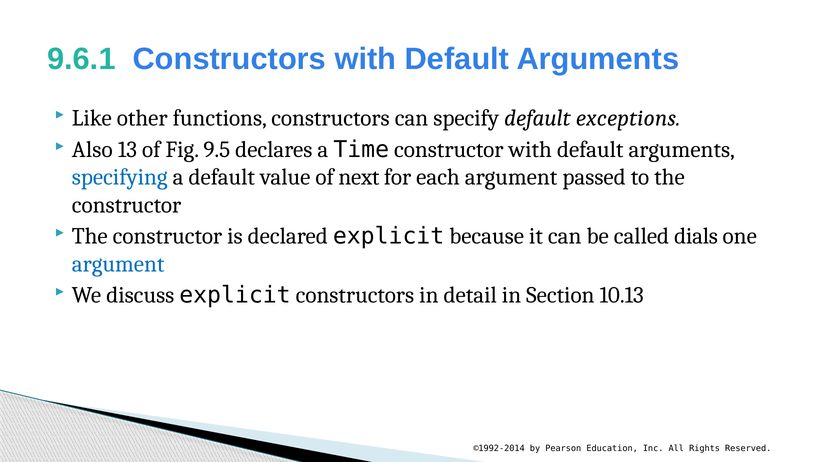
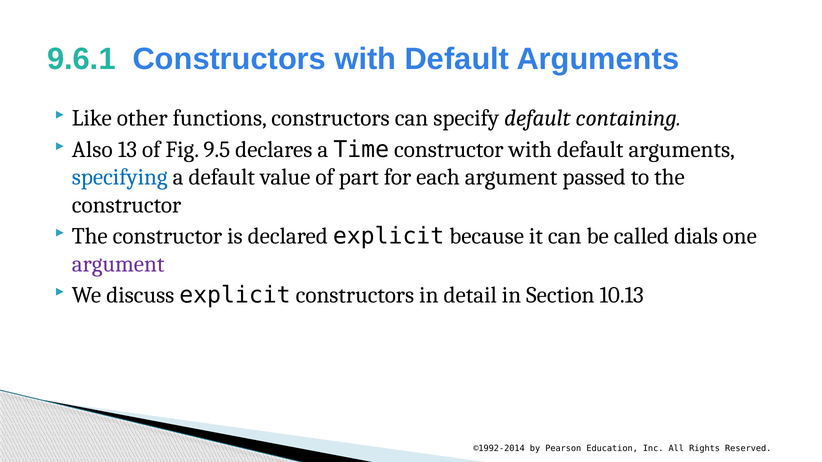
exceptions: exceptions -> containing
next: next -> part
argument at (118, 264) colour: blue -> purple
